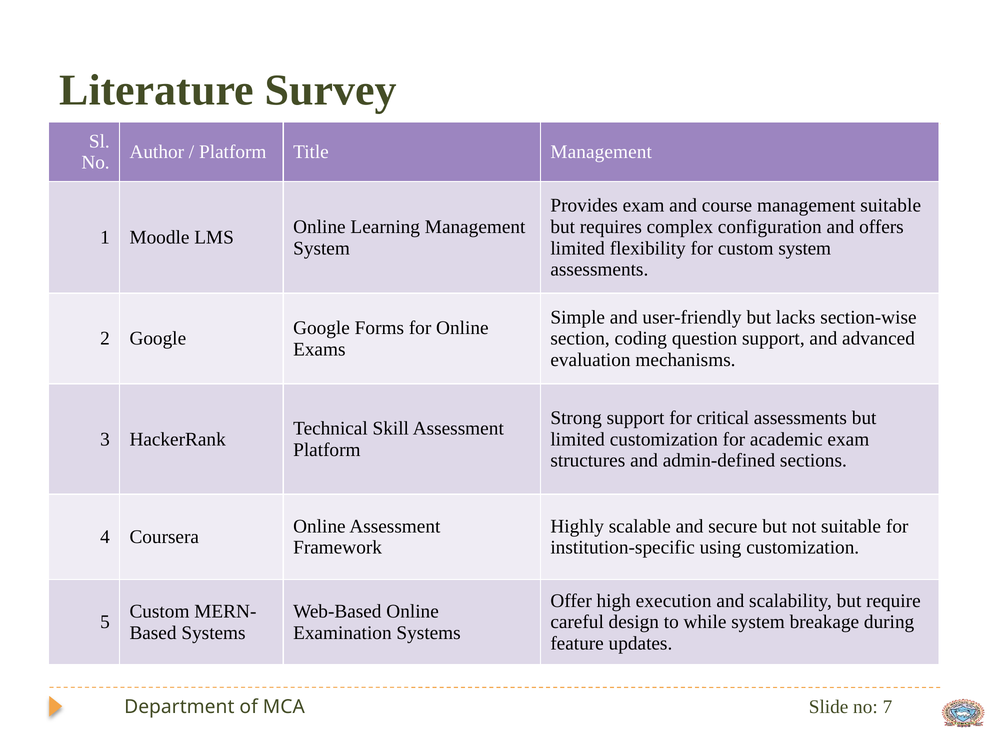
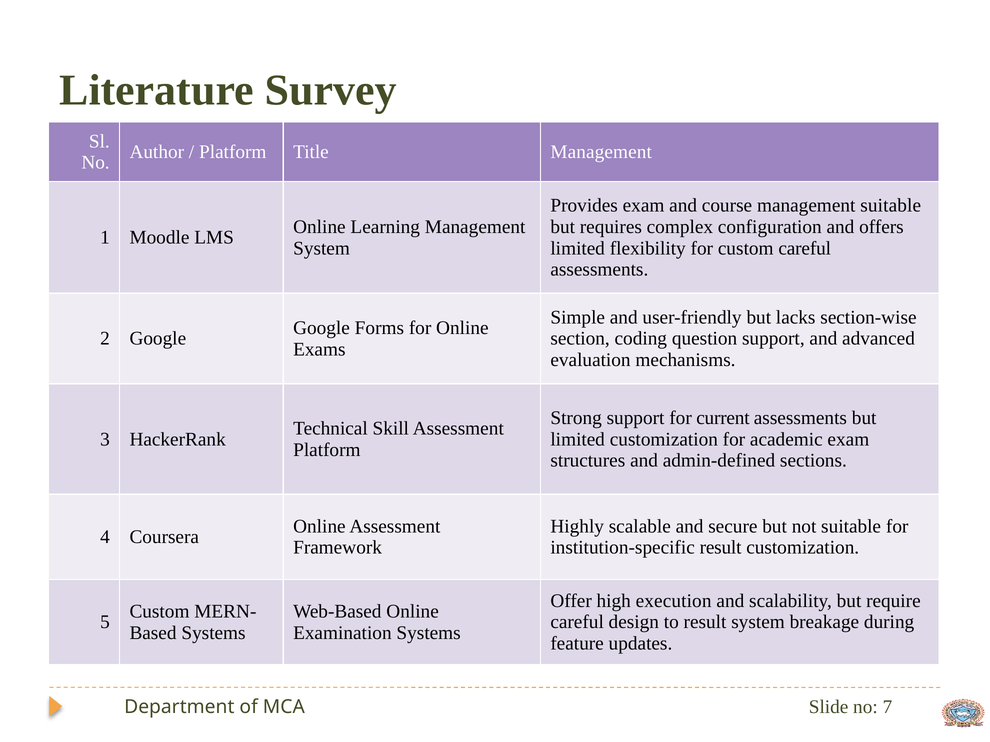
custom system: system -> careful
critical: critical -> current
institution-specific using: using -> result
to while: while -> result
